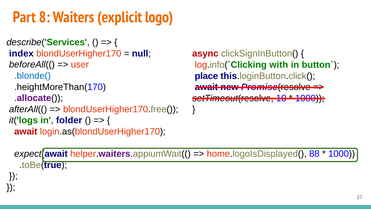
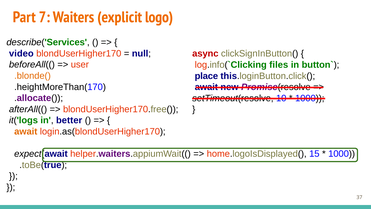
8: 8 -> 7
index: index -> video
with: with -> files
.blonde( colour: blue -> orange
folder: folder -> better
await at (26, 131) colour: red -> orange
88: 88 -> 15
